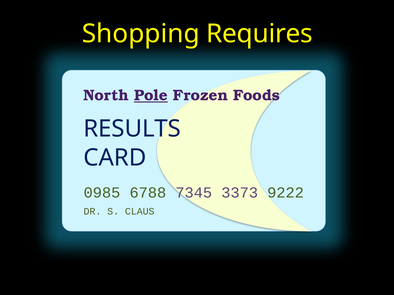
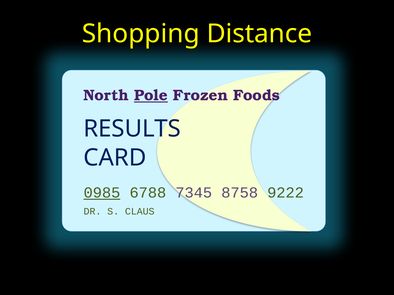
Requires: Requires -> Distance
0985 underline: none -> present
3373: 3373 -> 8758
